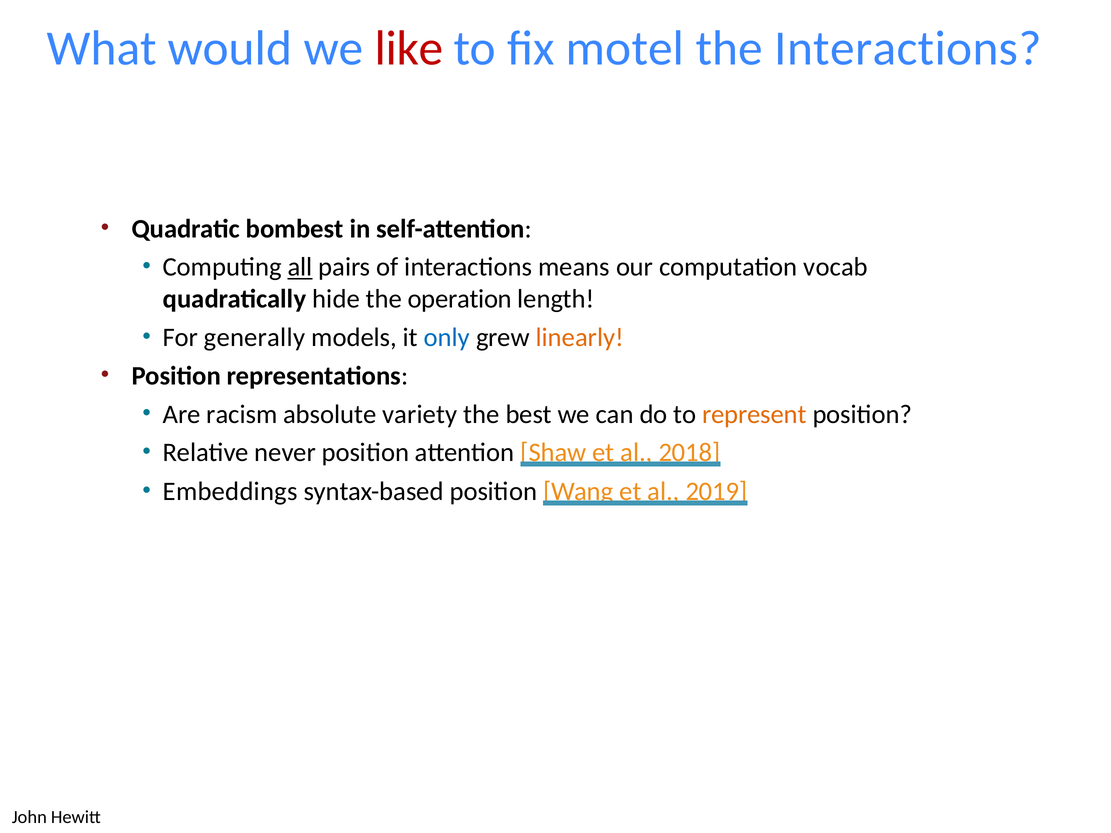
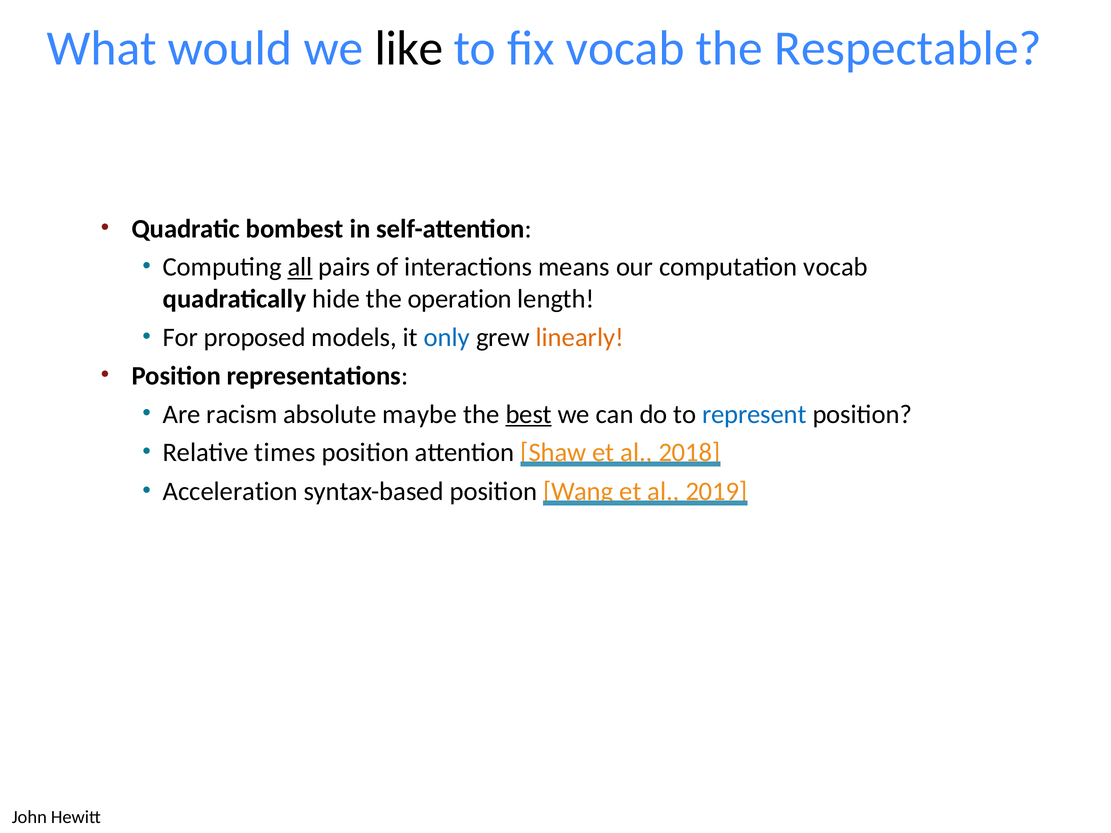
like colour: red -> black
fix motel: motel -> vocab
the Interactions: Interactions -> Respectable
generally: generally -> proposed
variety: variety -> maybe
best underline: none -> present
represent colour: orange -> blue
never: never -> times
Embeddings: Embeddings -> Acceleration
